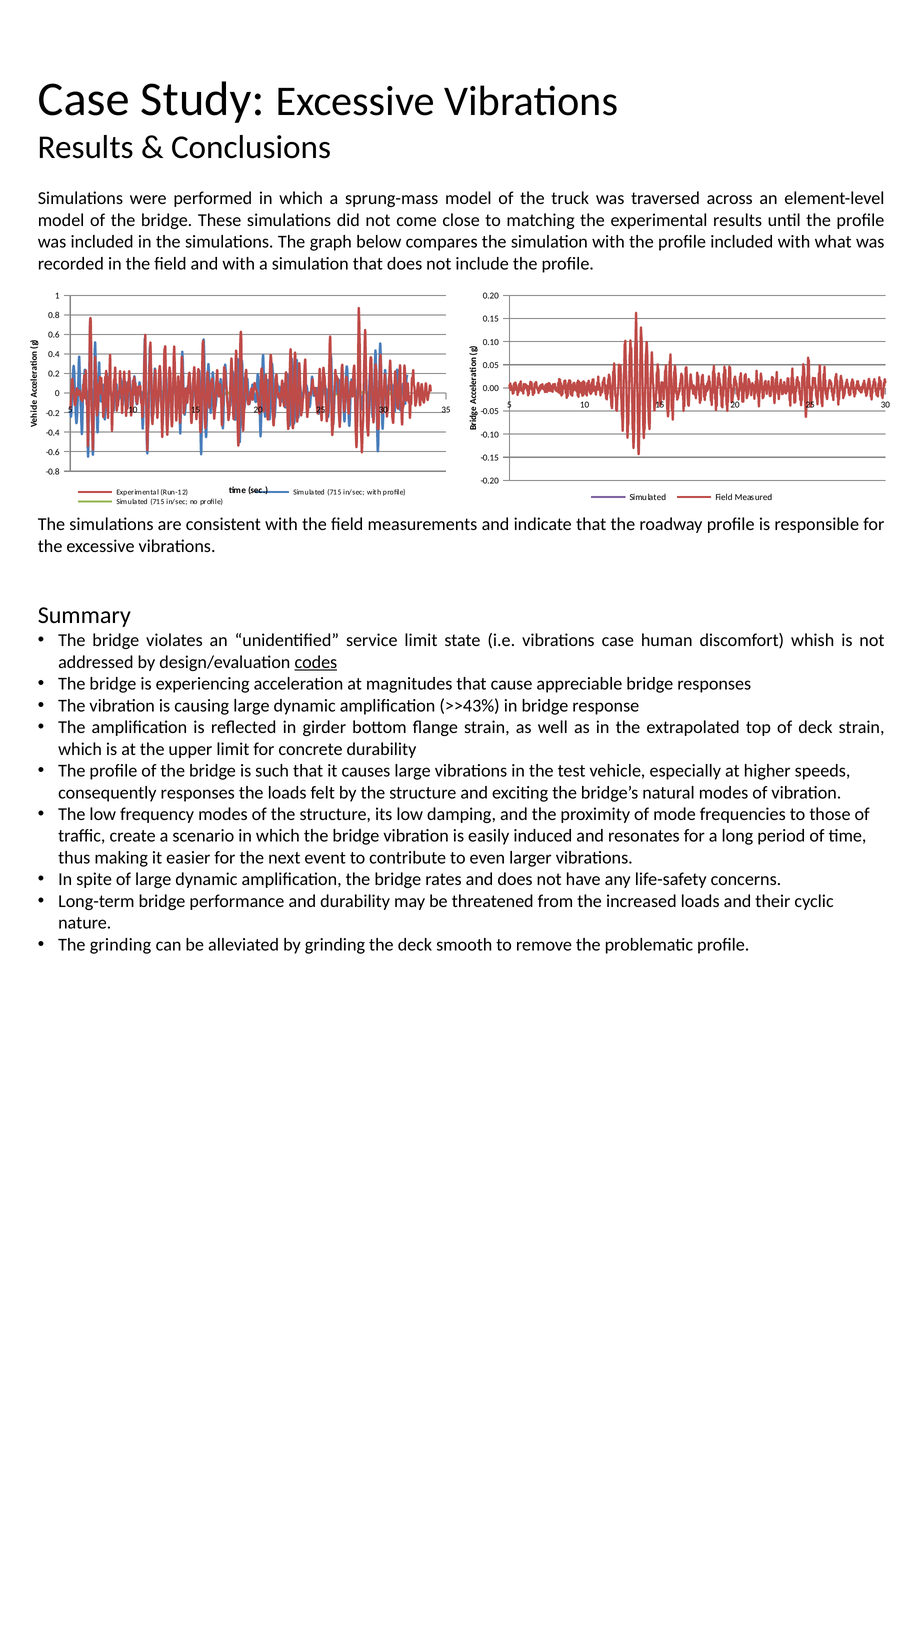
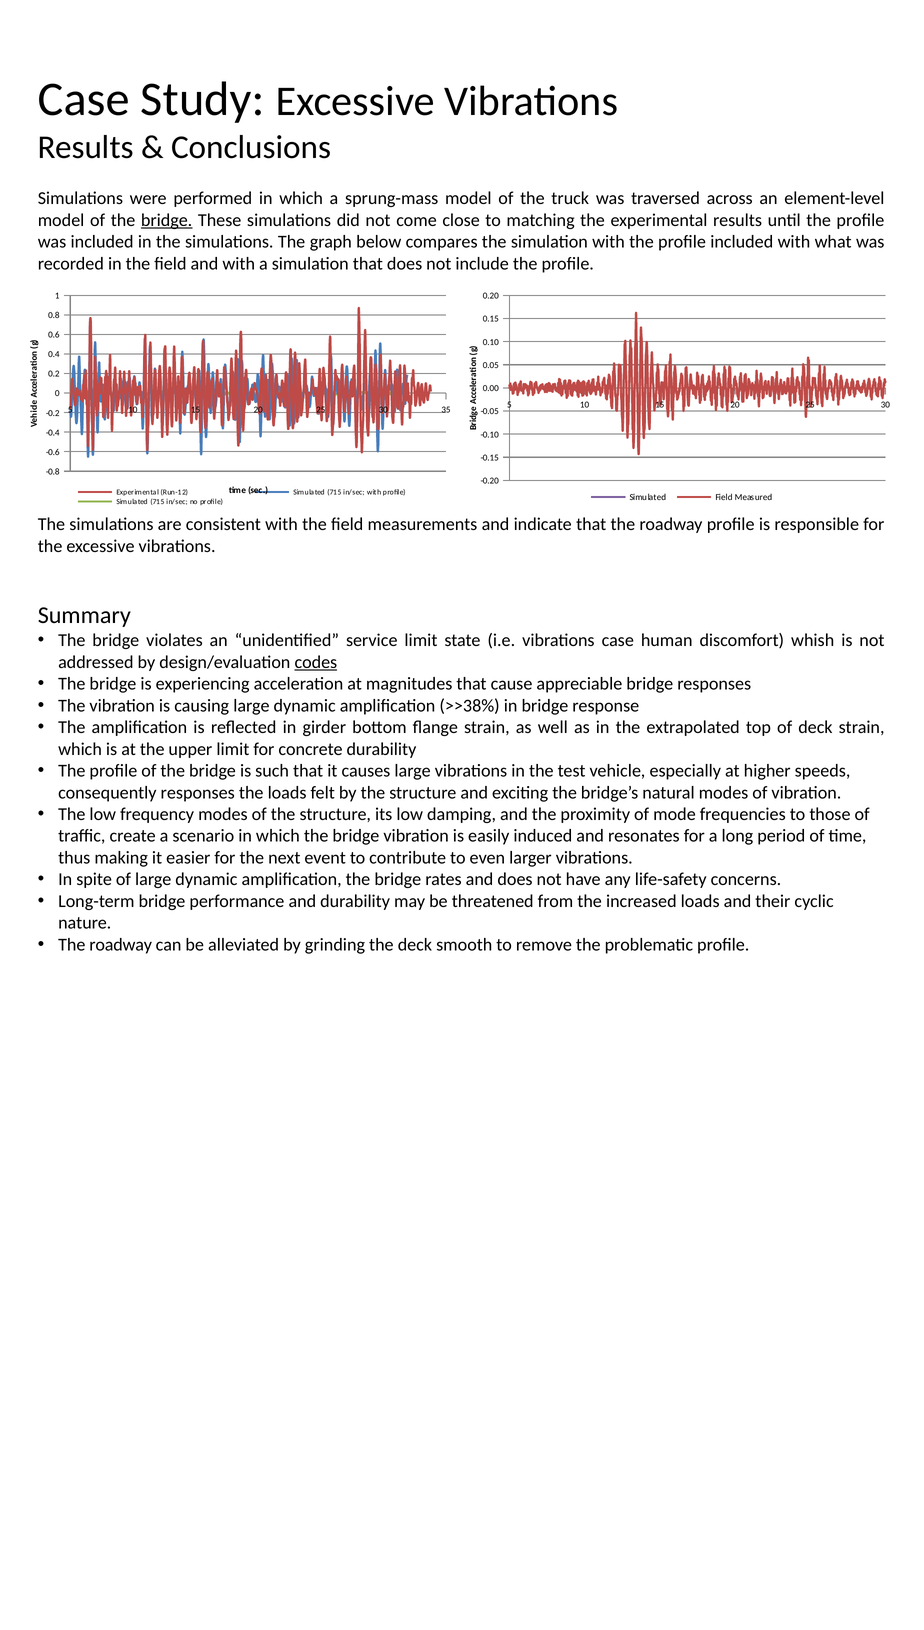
bridge at (167, 220) underline: none -> present
>>43%: >>43% -> >>38%
grinding at (120, 945): grinding -> roadway
